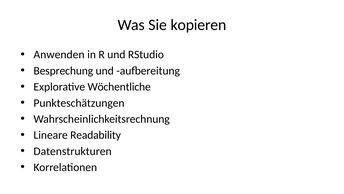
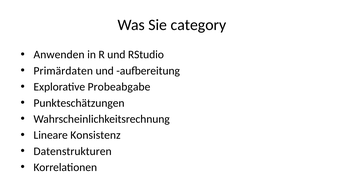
kopieren: kopieren -> category
Besprechung: Besprechung -> Primärdaten
Wöchentliche: Wöchentliche -> Probeabgabe
Readability: Readability -> Konsistenz
